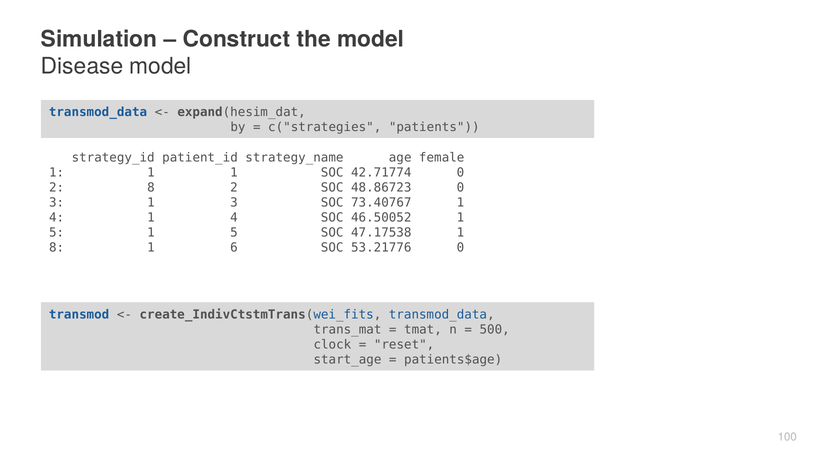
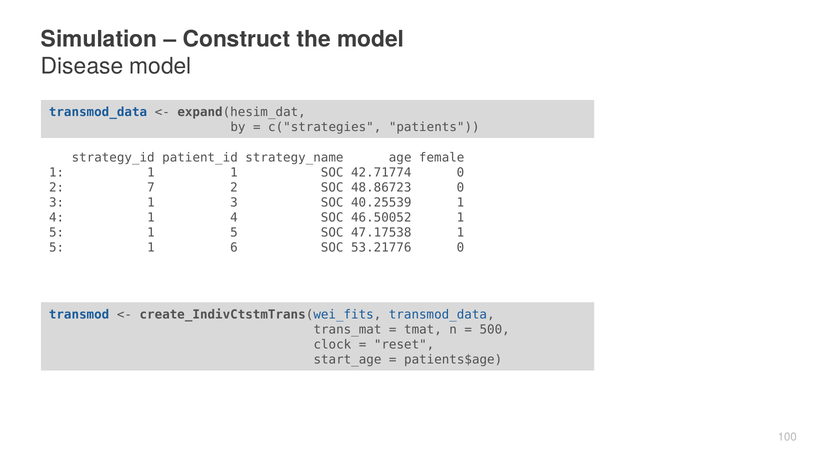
2 8: 8 -> 7
73.40767: 73.40767 -> 40.25539
8 at (57, 248): 8 -> 5
